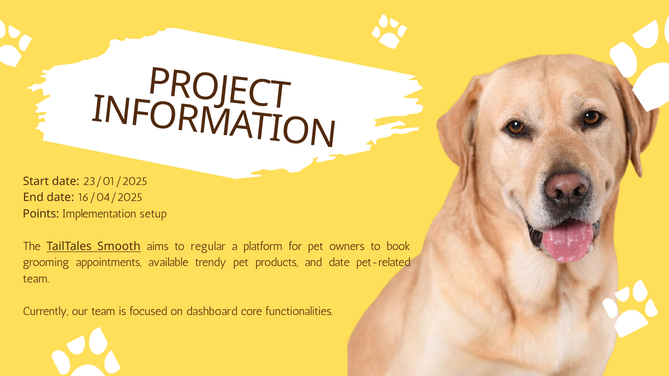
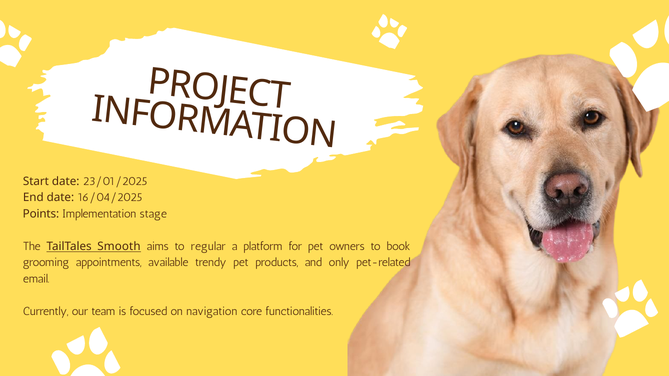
setup: setup -> stage
and date: date -> only
team at (36, 279): team -> email
dashboard: dashboard -> navigation
